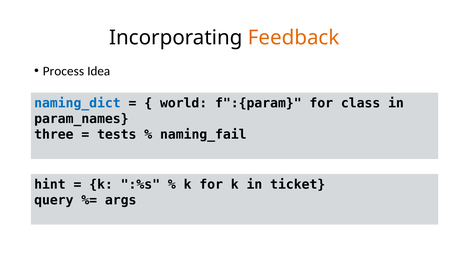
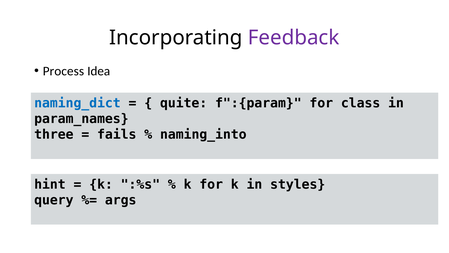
Feedback colour: orange -> purple
world: world -> quite
tests: tests -> fails
naming_fail: naming_fail -> naming_into
ticket: ticket -> styles
